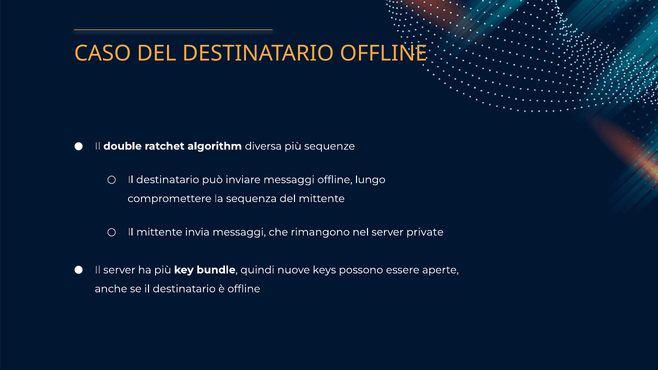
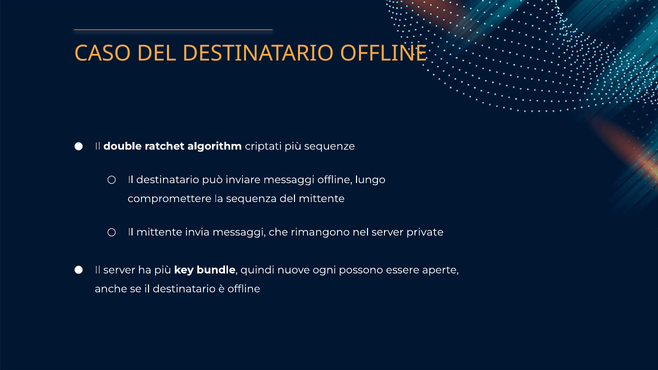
diversa: diversa -> criptati
keys: keys -> ogni
